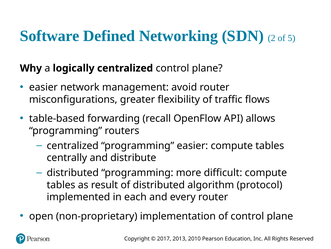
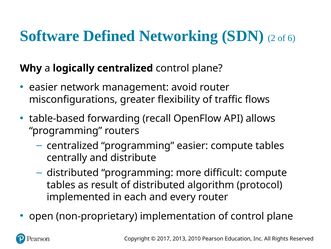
5: 5 -> 6
